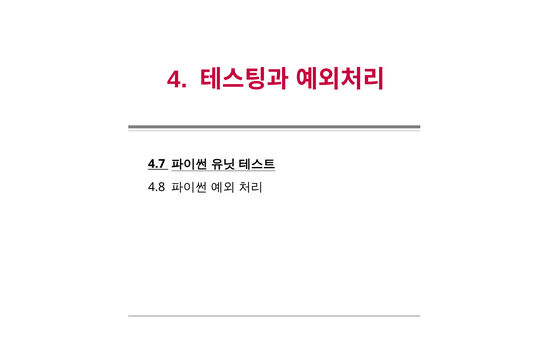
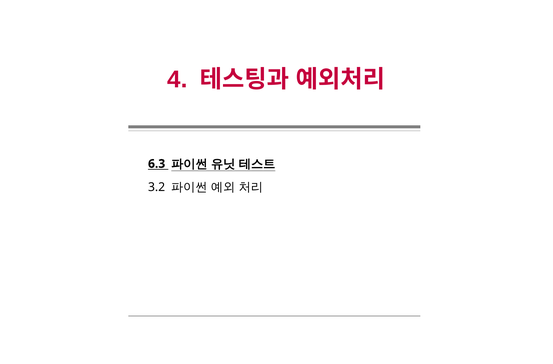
4.7: 4.7 -> 6.3
4.8: 4.8 -> 3.2
